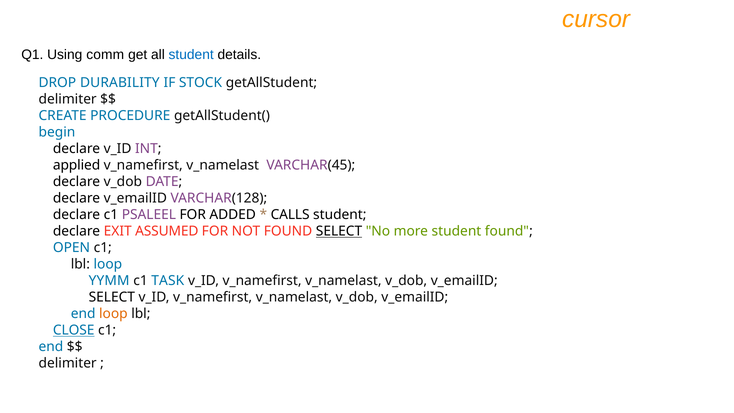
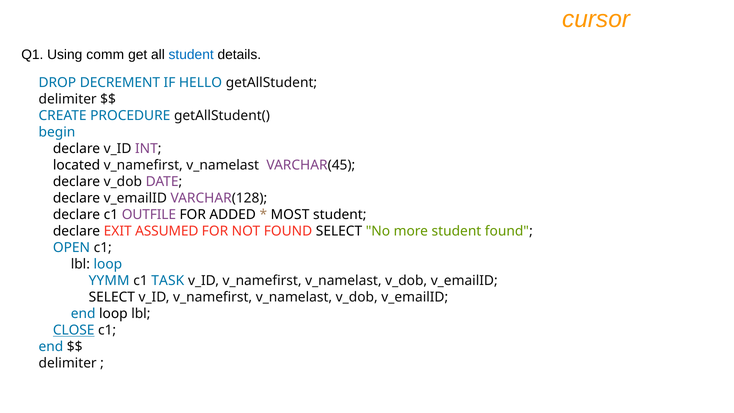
DURABILITY: DURABILITY -> DECREMENT
STOCK: STOCK -> HELLO
applied: applied -> located
PSALEEL: PSALEEL -> OUTFILE
CALLS: CALLS -> MOST
SELECT at (339, 231) underline: present -> none
loop at (113, 314) colour: orange -> black
